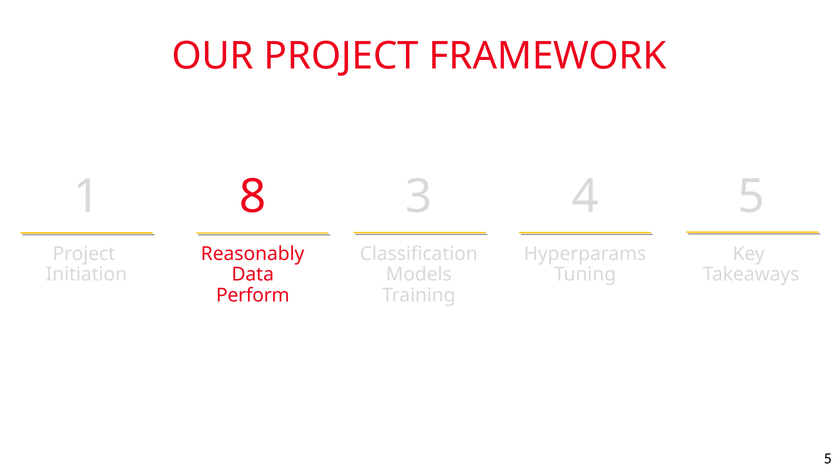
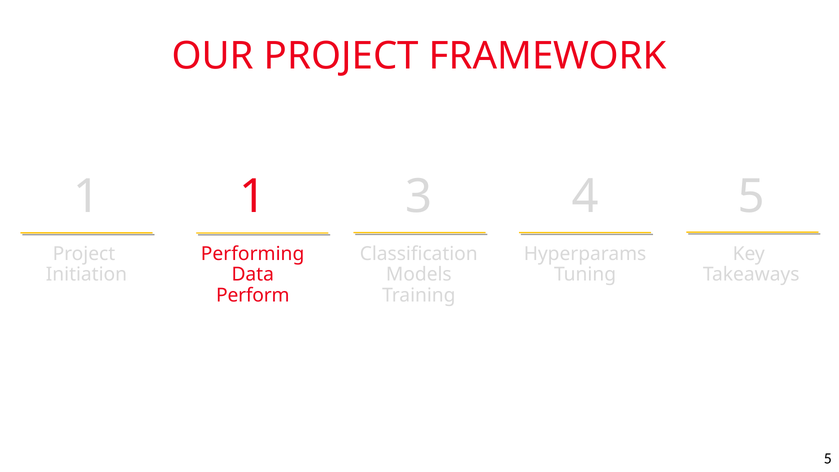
1 8: 8 -> 1
Reasonably: Reasonably -> Performing
